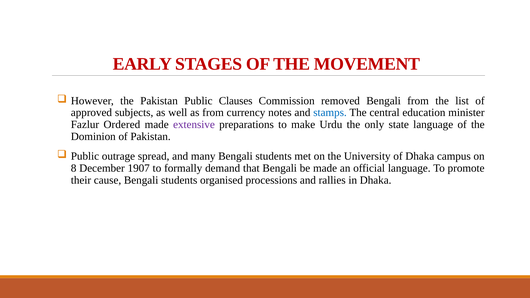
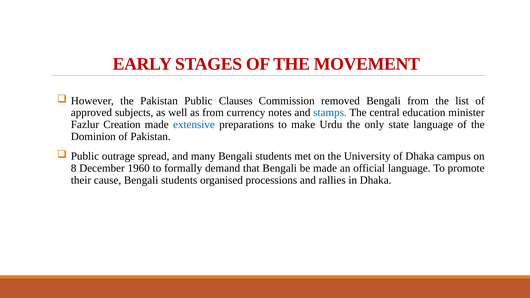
Ordered: Ordered -> Creation
extensive colour: purple -> blue
1907: 1907 -> 1960
